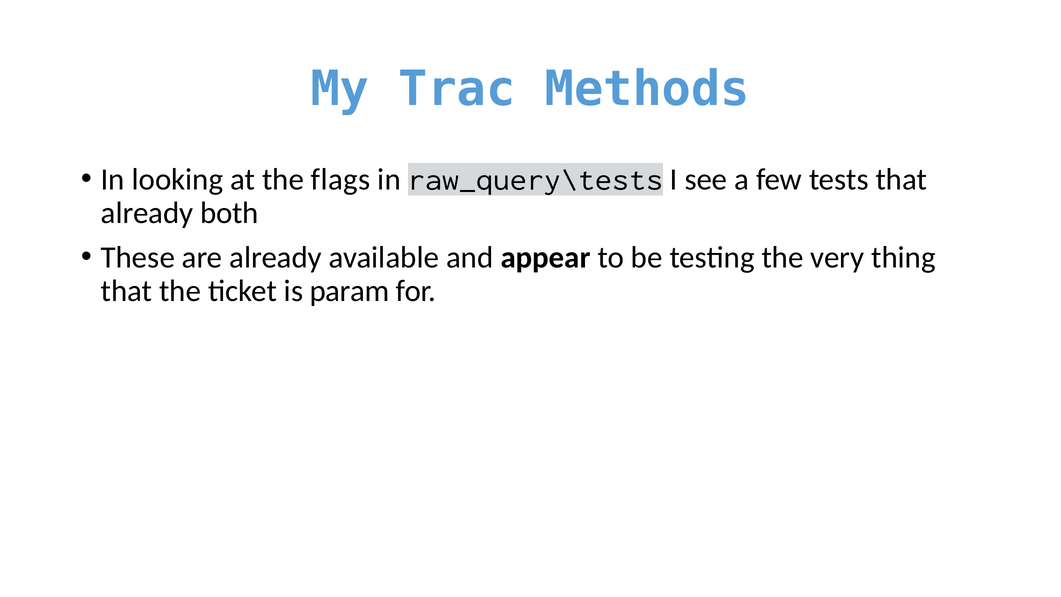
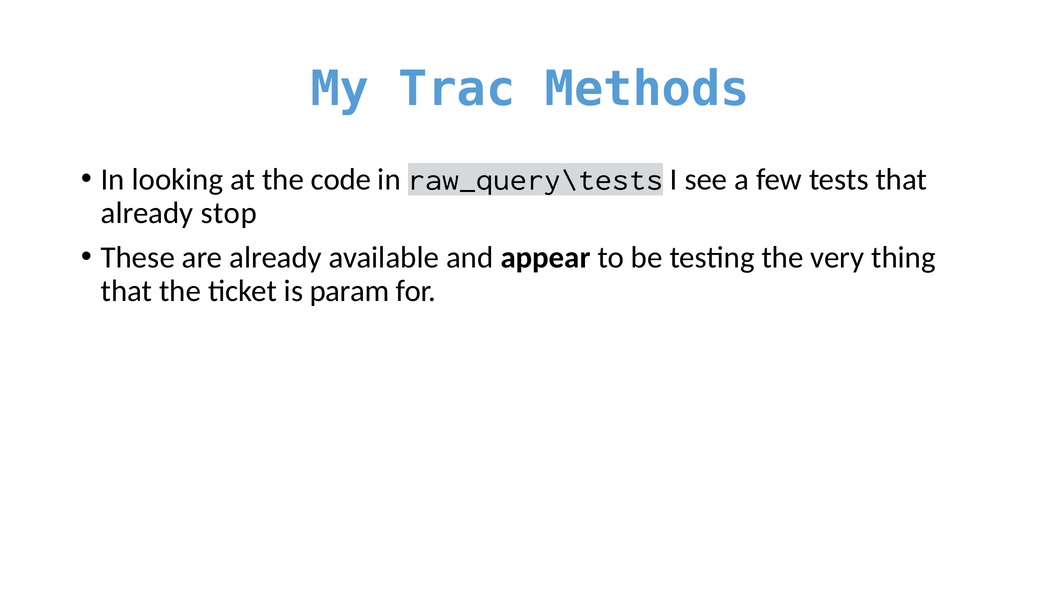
flags: flags -> code
both: both -> stop
